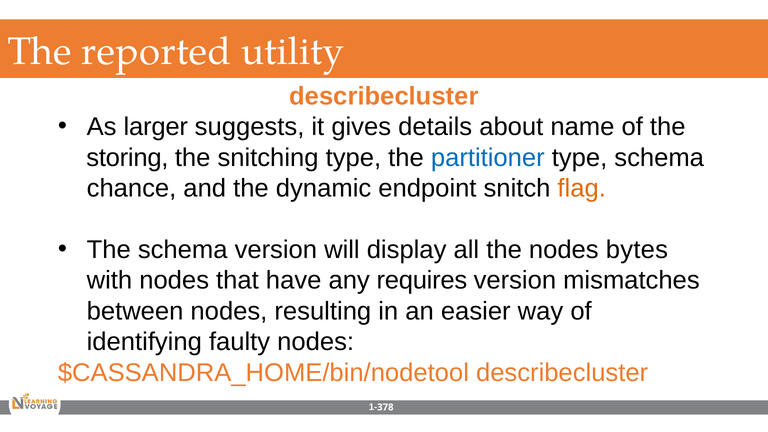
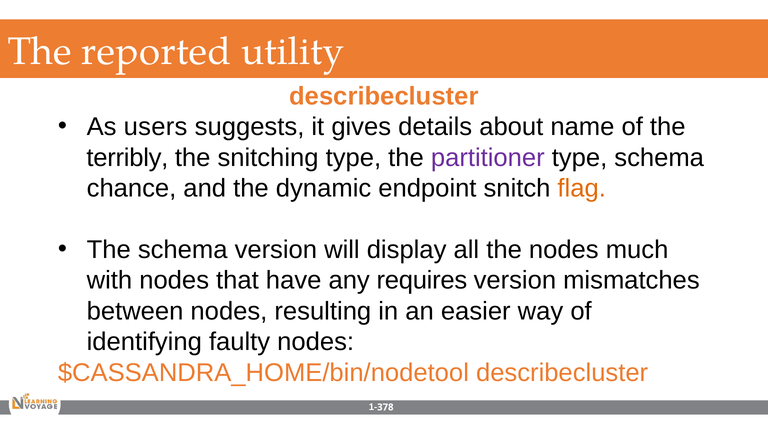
larger: larger -> users
storing: storing -> terribly
partitioner colour: blue -> purple
bytes: bytes -> much
